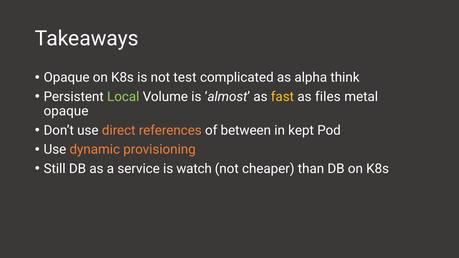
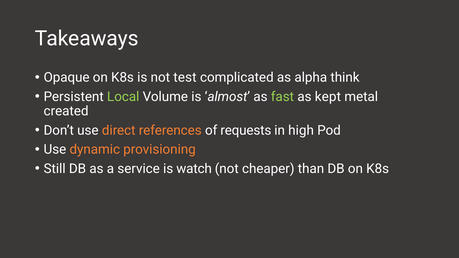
fast colour: yellow -> light green
files: files -> kept
opaque at (66, 111): opaque -> created
between: between -> requests
kept: kept -> high
